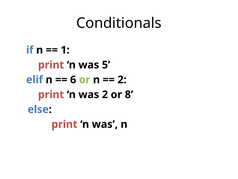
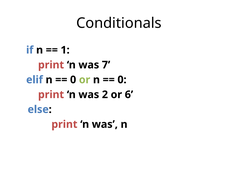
5: 5 -> 7
6 at (73, 80): 6 -> 0
2 at (122, 80): 2 -> 0
8: 8 -> 6
